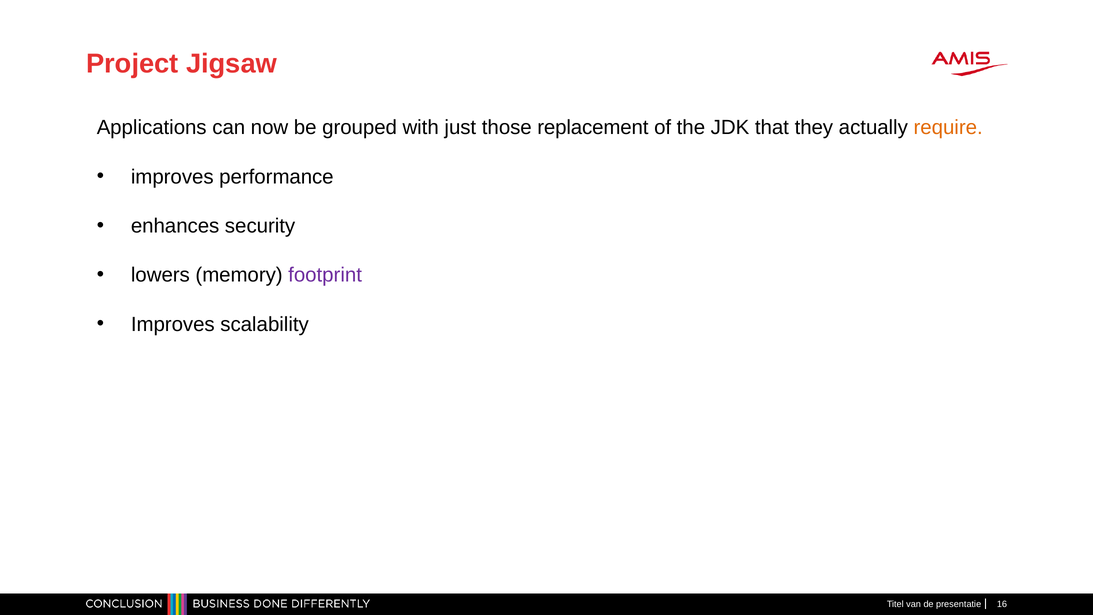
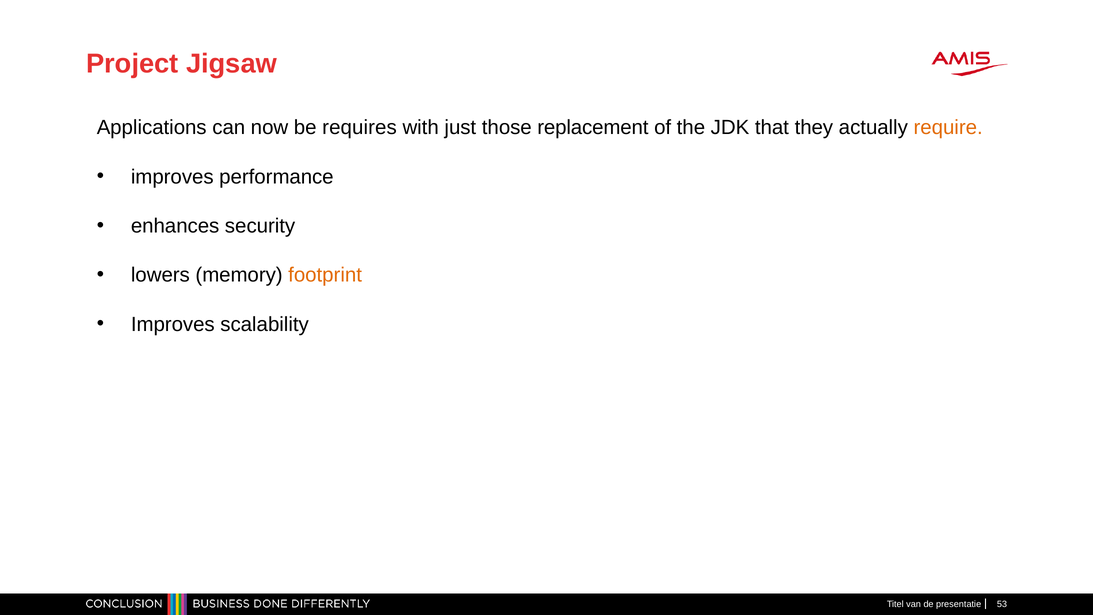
grouped: grouped -> requires
footprint colour: purple -> orange
16: 16 -> 53
